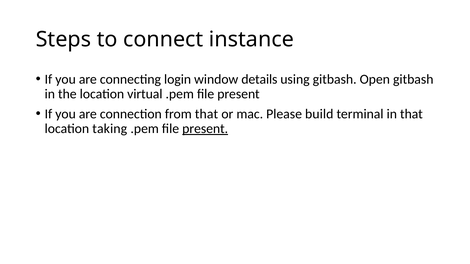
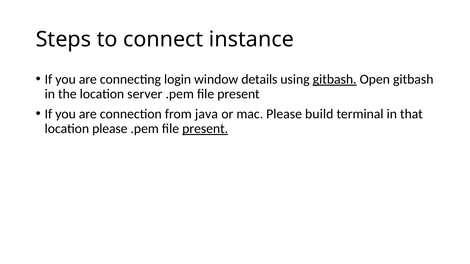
gitbash at (335, 79) underline: none -> present
virtual: virtual -> server
from that: that -> java
location taking: taking -> please
